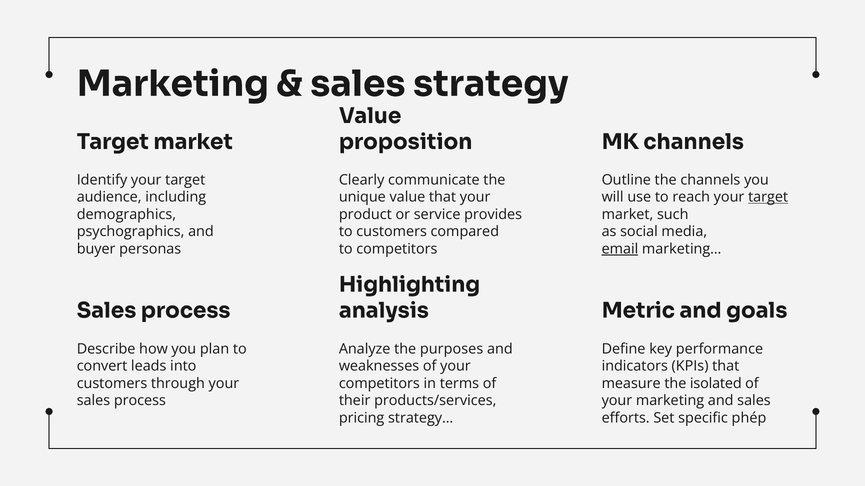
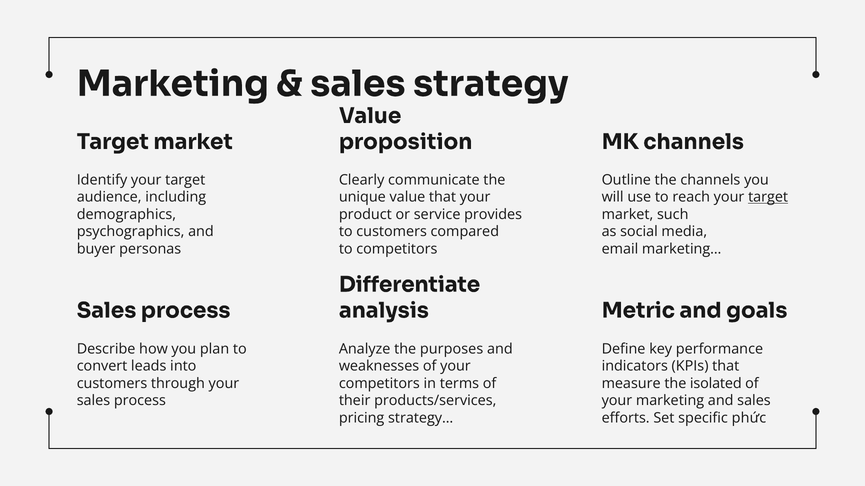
email underline: present -> none
Highlighting: Highlighting -> Differentiate
phép: phép -> phức
